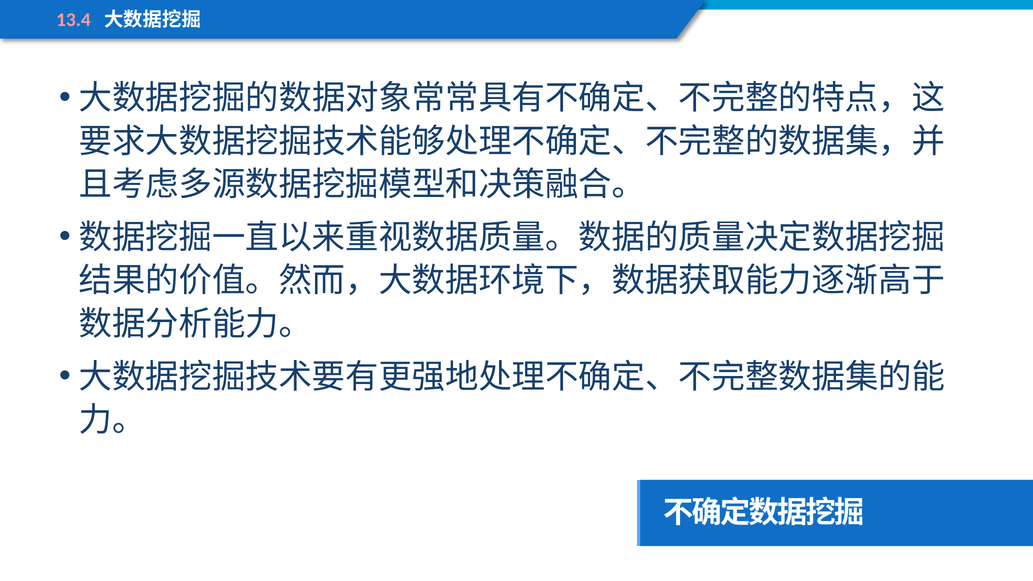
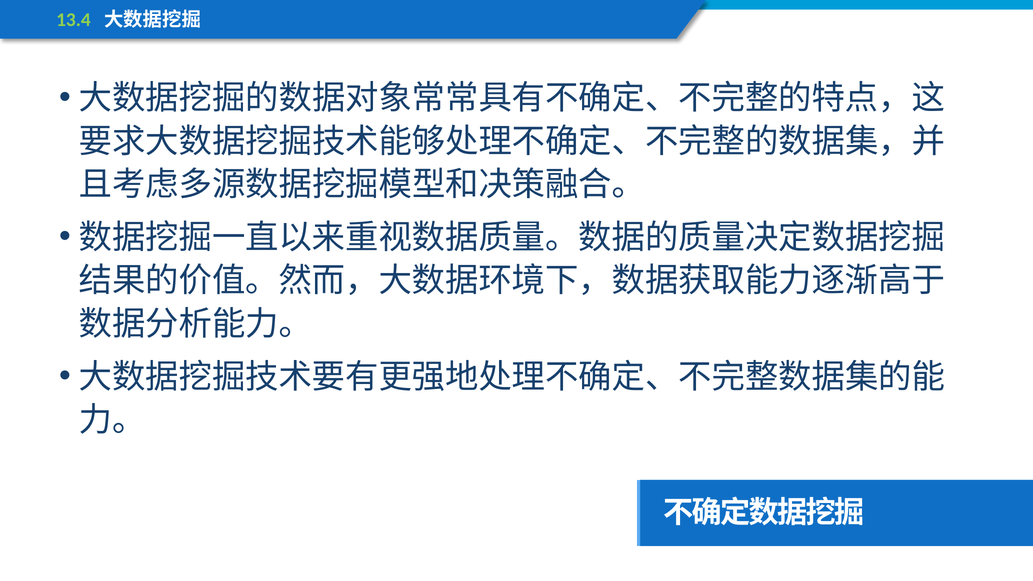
13.4 colour: pink -> light green
